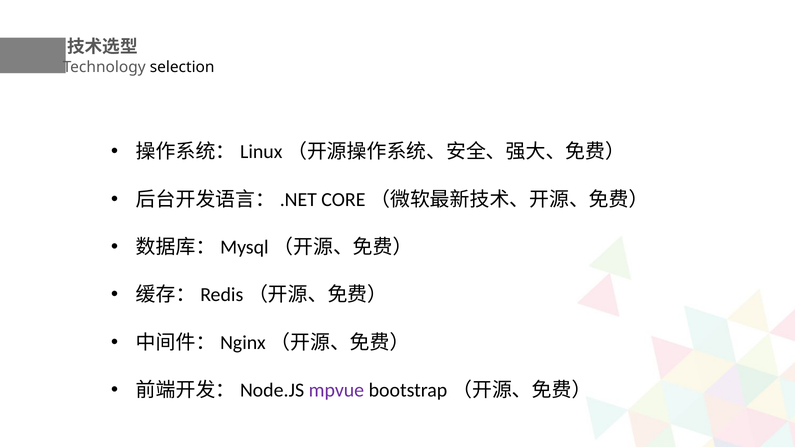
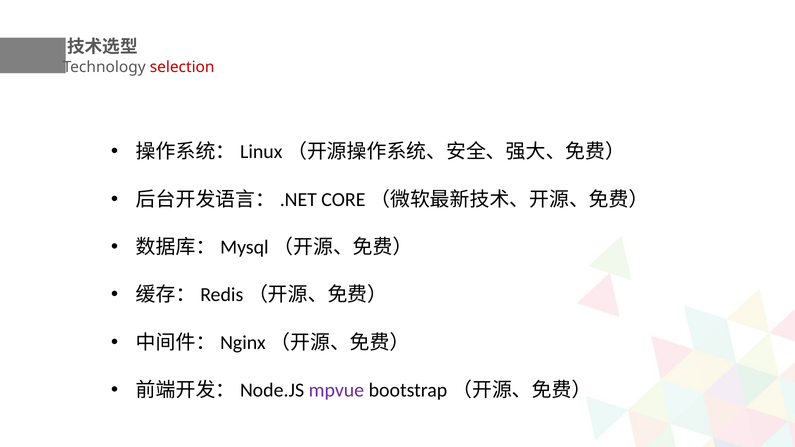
selection colour: black -> red
